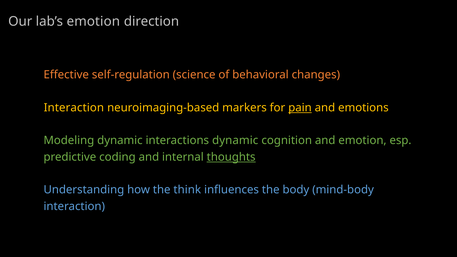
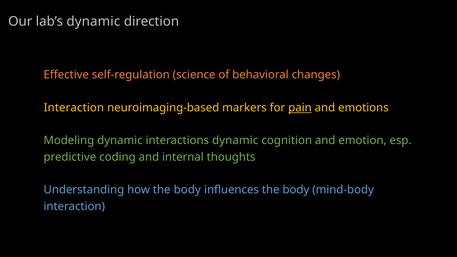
lab’s emotion: emotion -> dynamic
thoughts underline: present -> none
how the think: think -> body
